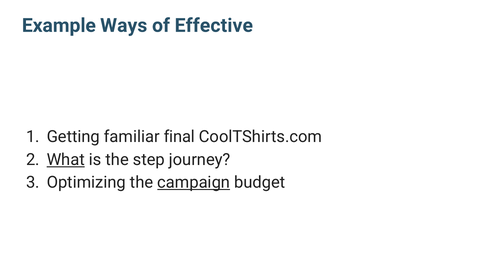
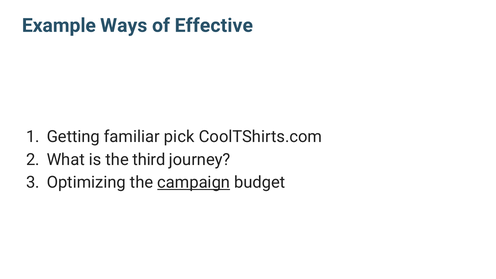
final: final -> pick
What underline: present -> none
step: step -> third
